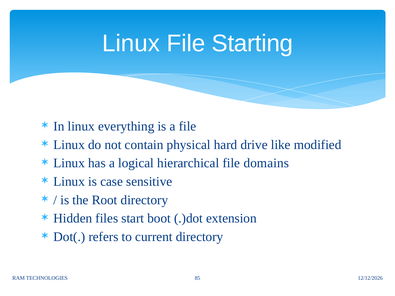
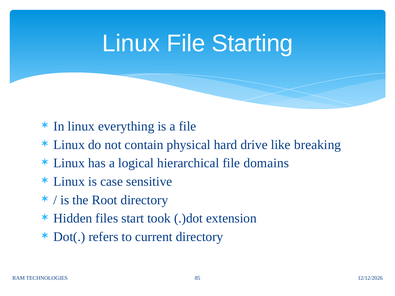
modified: modified -> breaking
boot: boot -> took
